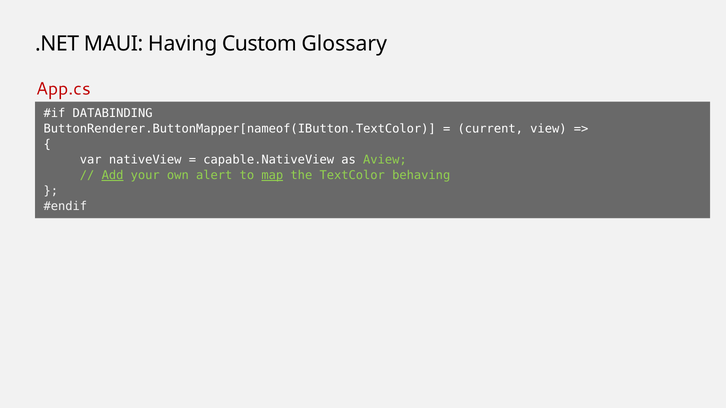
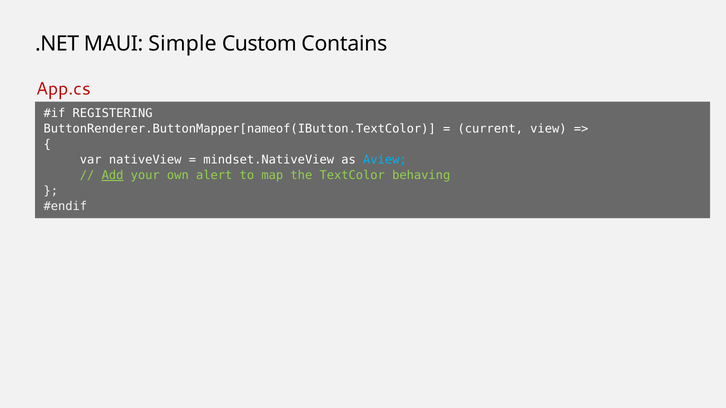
Having: Having -> Simple
Glossary: Glossary -> Contains
DATABINDING: DATABINDING -> REGISTERING
capable.NativeView: capable.NativeView -> mindset.NativeView
Aview colour: light green -> light blue
map underline: present -> none
